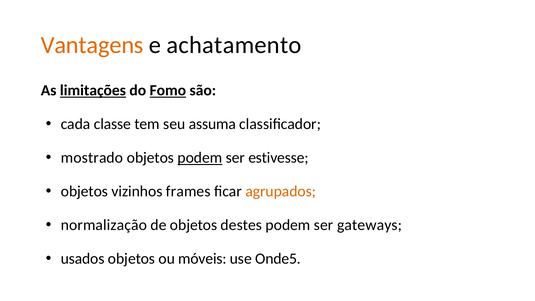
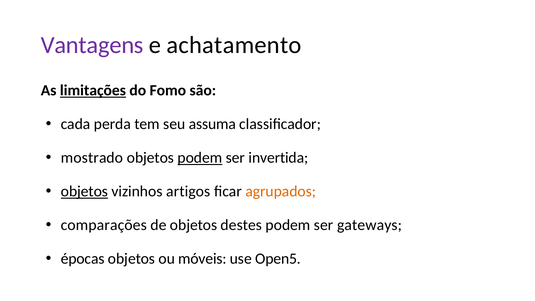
Vantagens colour: orange -> purple
Fomo underline: present -> none
classe: classe -> perda
estivesse: estivesse -> invertida
objetos at (84, 191) underline: none -> present
frames: frames -> artigos
normalização: normalização -> comparações
usados: usados -> épocas
Onde5: Onde5 -> Open5
